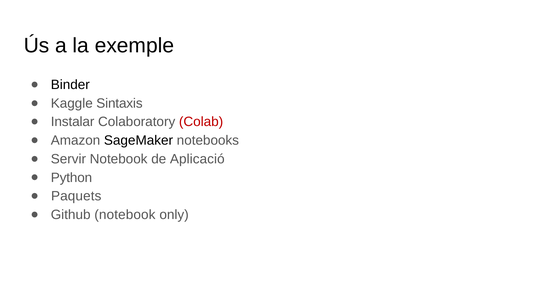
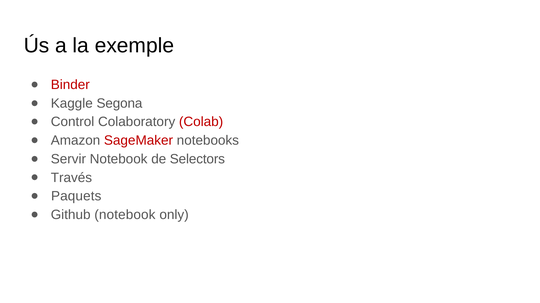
Binder colour: black -> red
Sintaxis: Sintaxis -> Segona
Instalar: Instalar -> Control
SageMaker colour: black -> red
Aplicació: Aplicació -> Selectors
Python: Python -> Través
